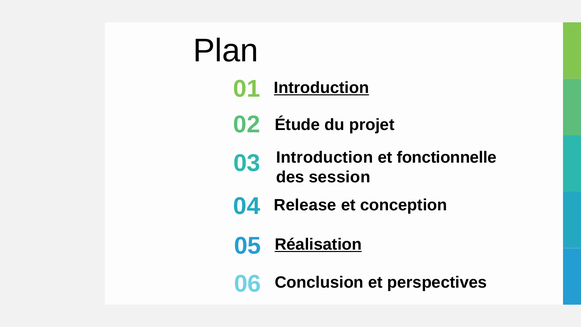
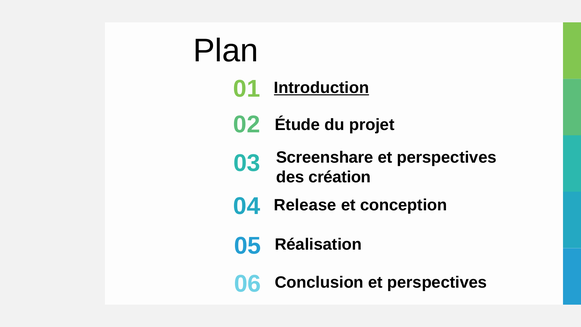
Introduction at (325, 157): Introduction -> Screenshare
fonctionnelle at (447, 157): fonctionnelle -> perspectives
session: session -> création
Réalisation underline: present -> none
